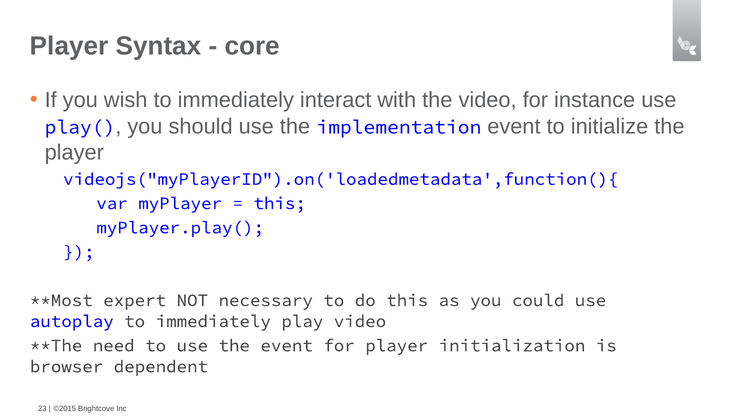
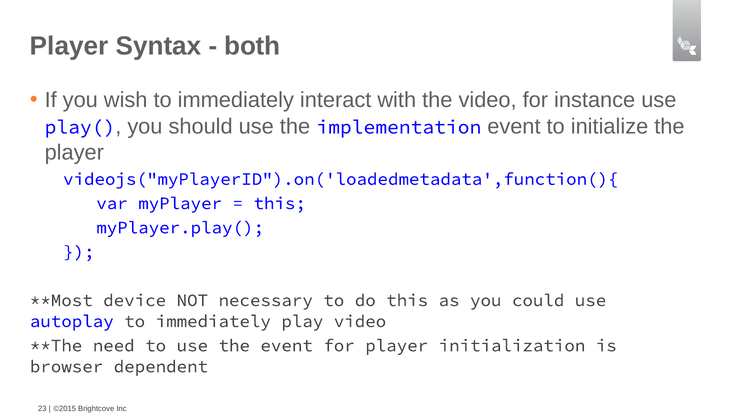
core: core -> both
expert: expert -> device
